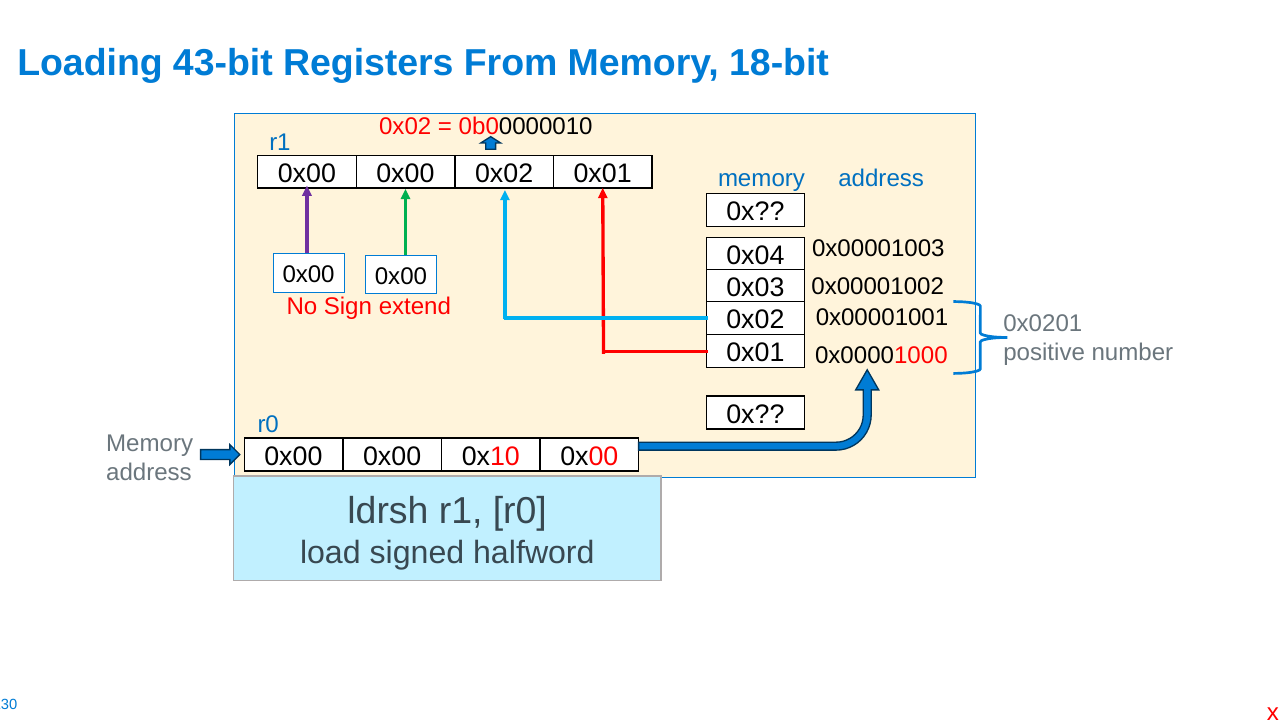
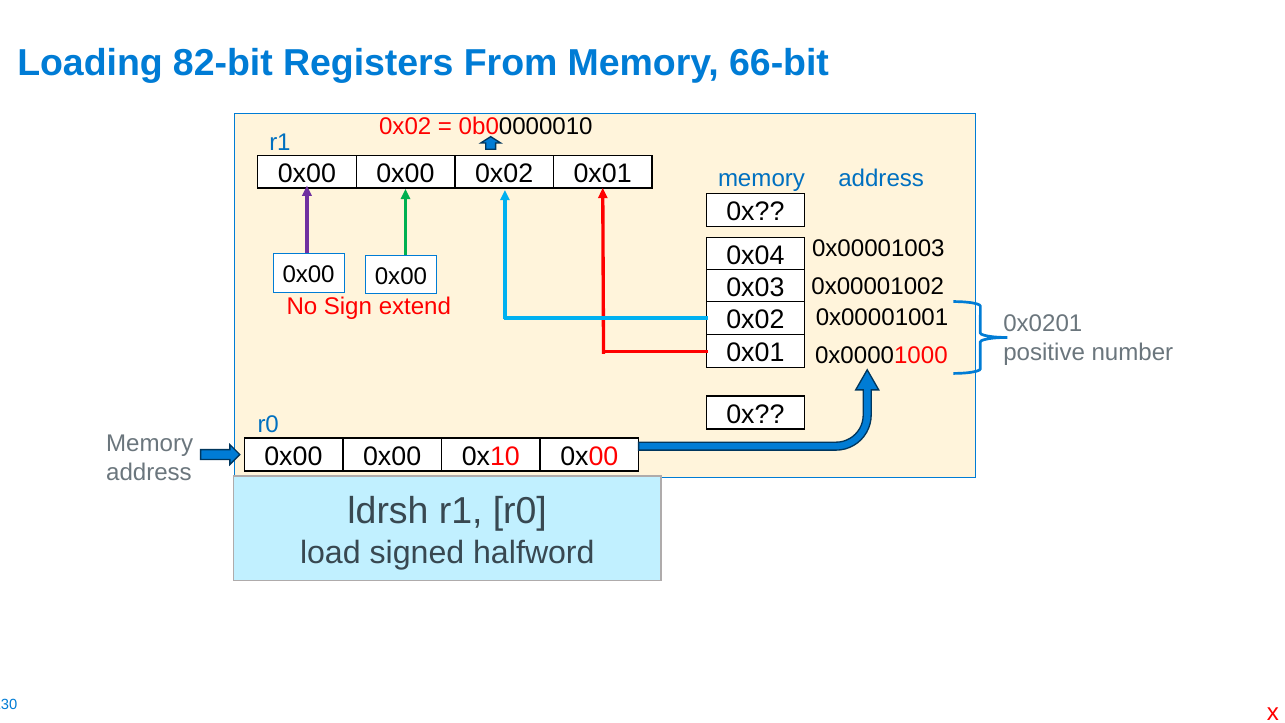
43-bit: 43-bit -> 82-bit
18-bit: 18-bit -> 66-bit
